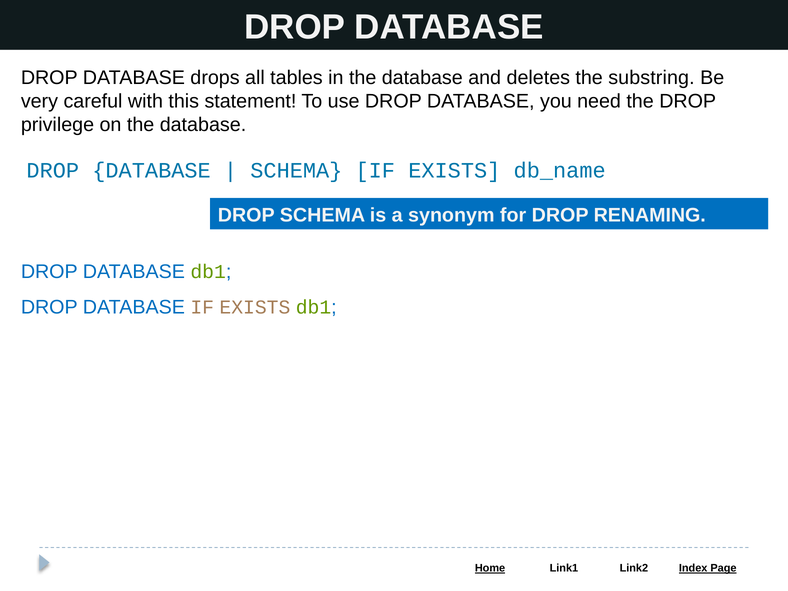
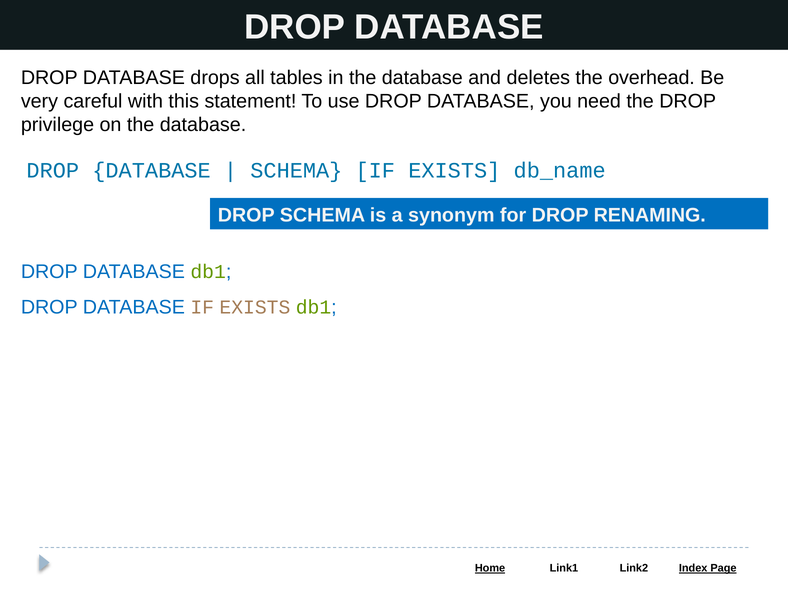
substring: substring -> overhead
